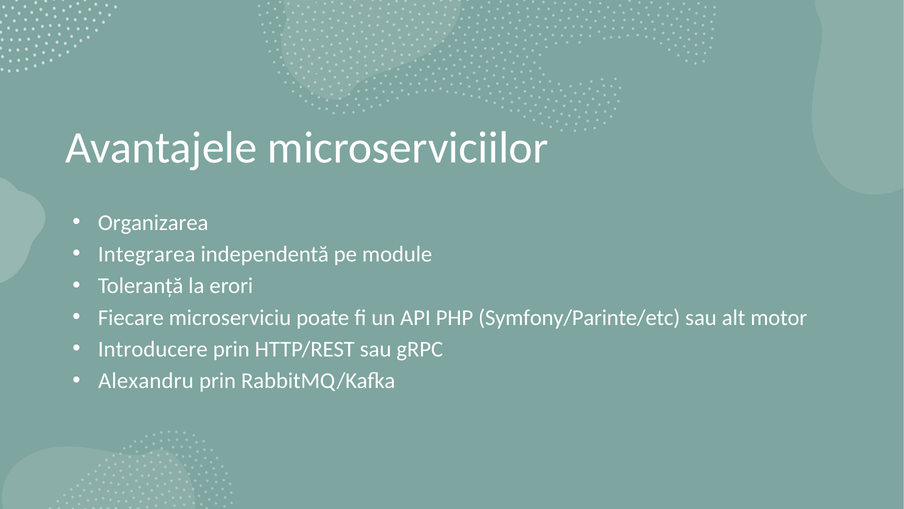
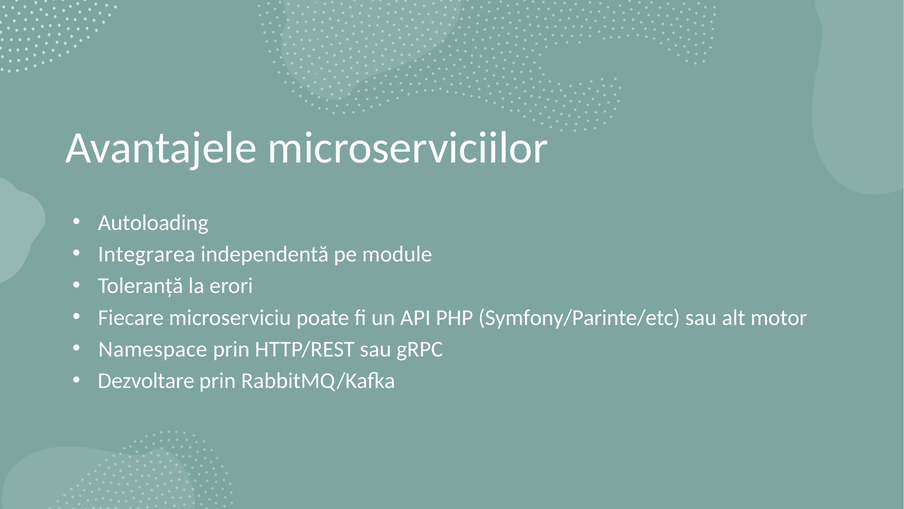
Organizarea: Organizarea -> Autoloading
Introducere: Introducere -> Namespace
Alexandru: Alexandru -> Dezvoltare
